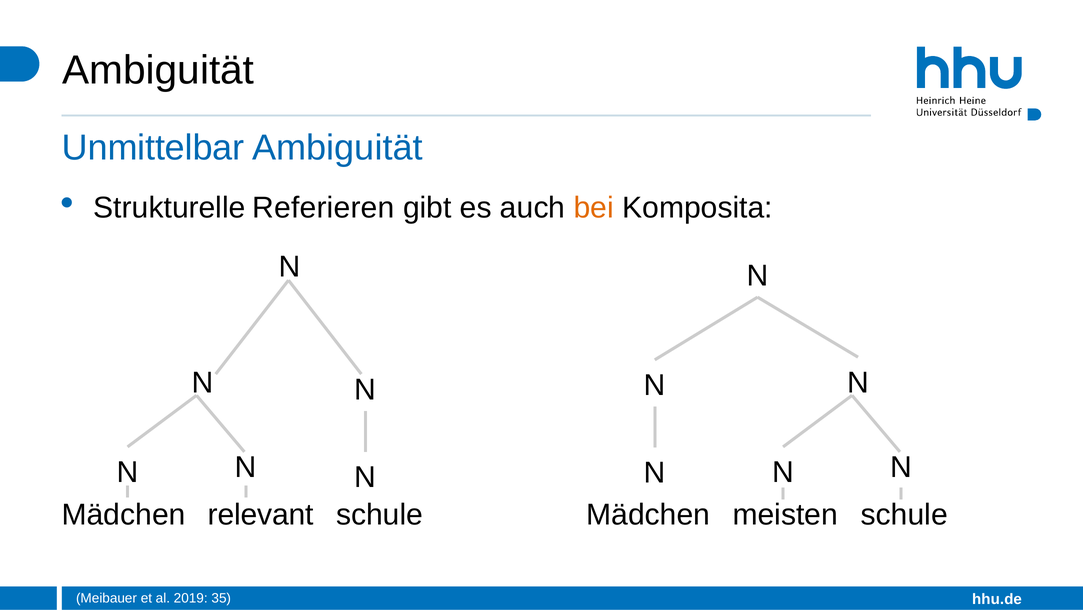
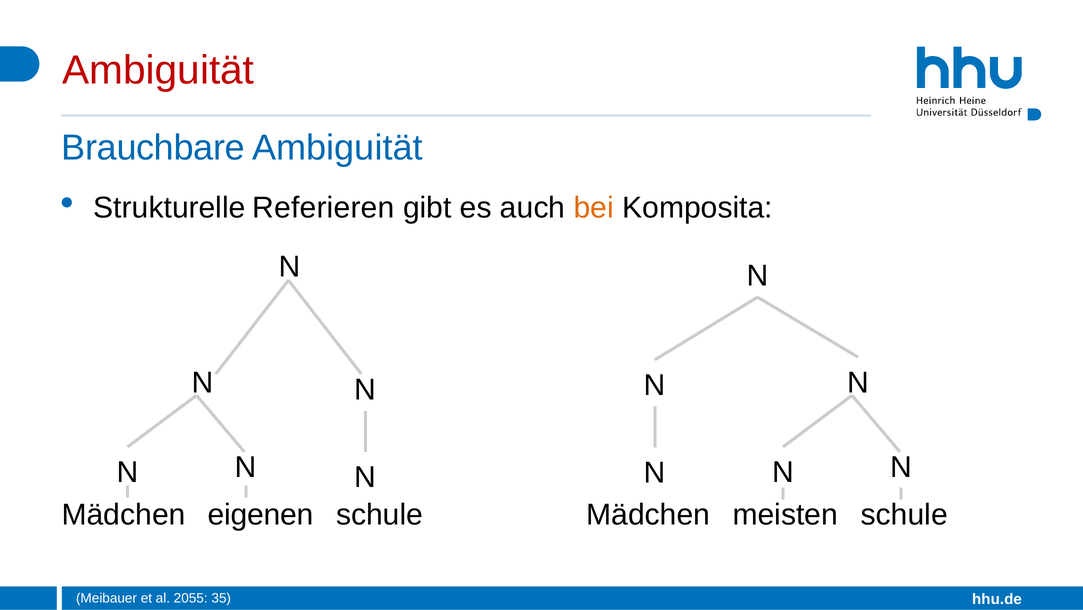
Ambiguität at (158, 71) colour: black -> red
Unmittelbar: Unmittelbar -> Brauchbare
relevant: relevant -> eigenen
2019: 2019 -> 2055
